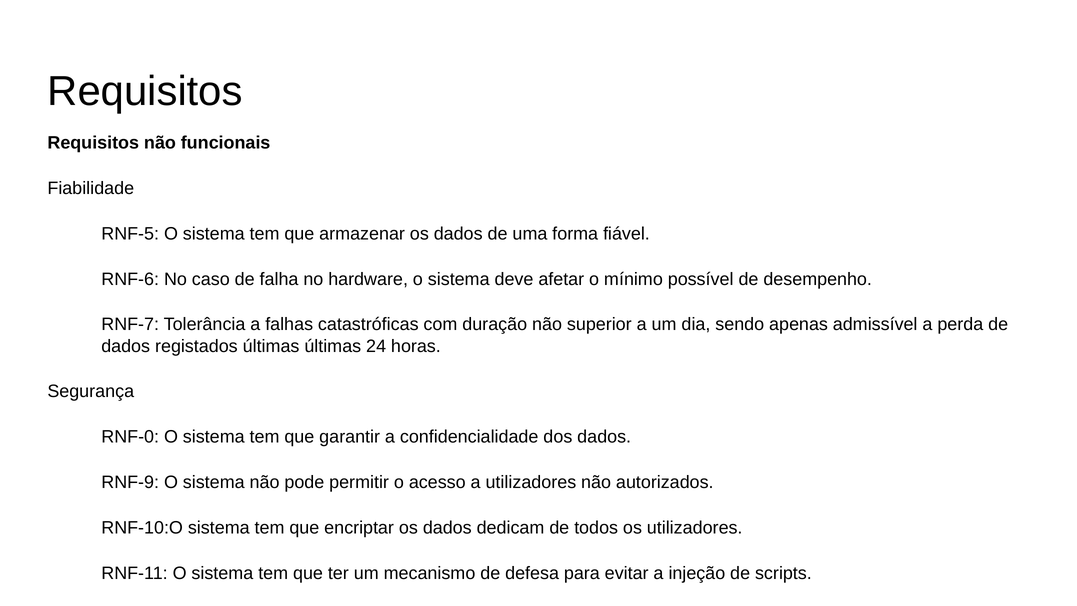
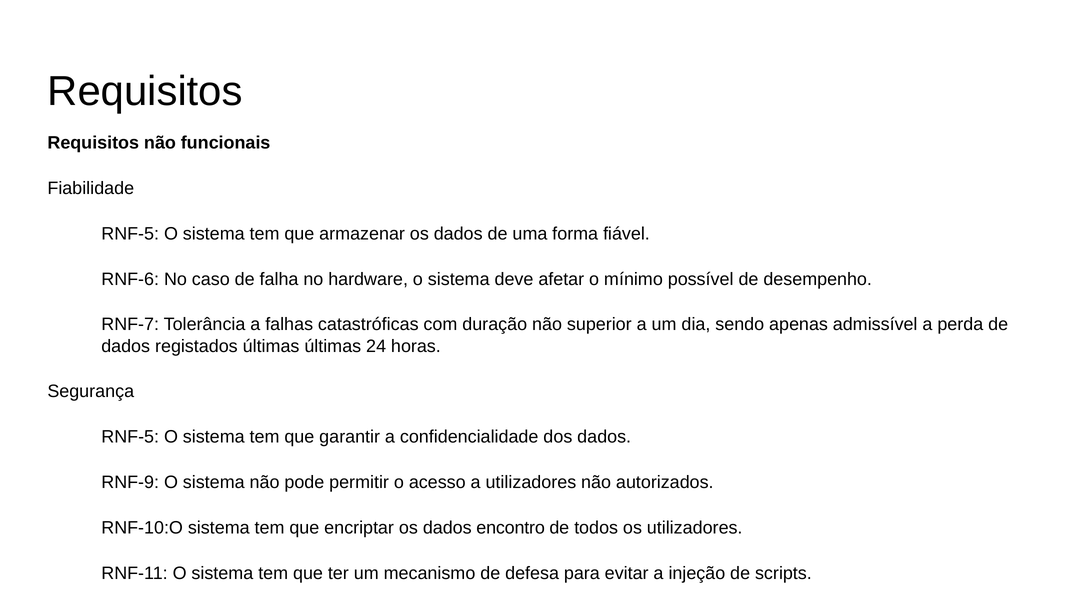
RNF-0 at (130, 437): RNF-0 -> RNF-5
dedicam: dedicam -> encontro
